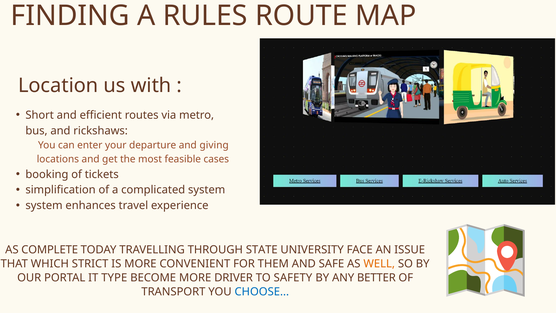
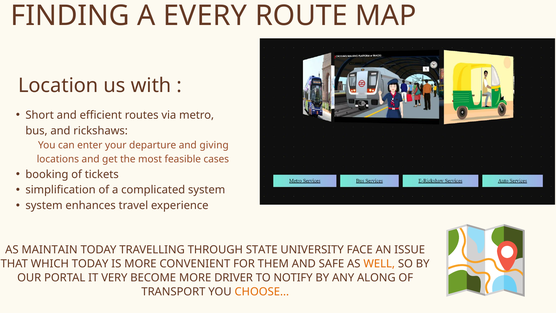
RULES: RULES -> EVERY
COMPLETE: COMPLETE -> MAINTAIN
WHICH STRICT: STRICT -> TODAY
TYPE: TYPE -> VERY
SAFETY: SAFETY -> NOTIFY
BETTER: BETTER -> ALONG
CHOOSE colour: blue -> orange
